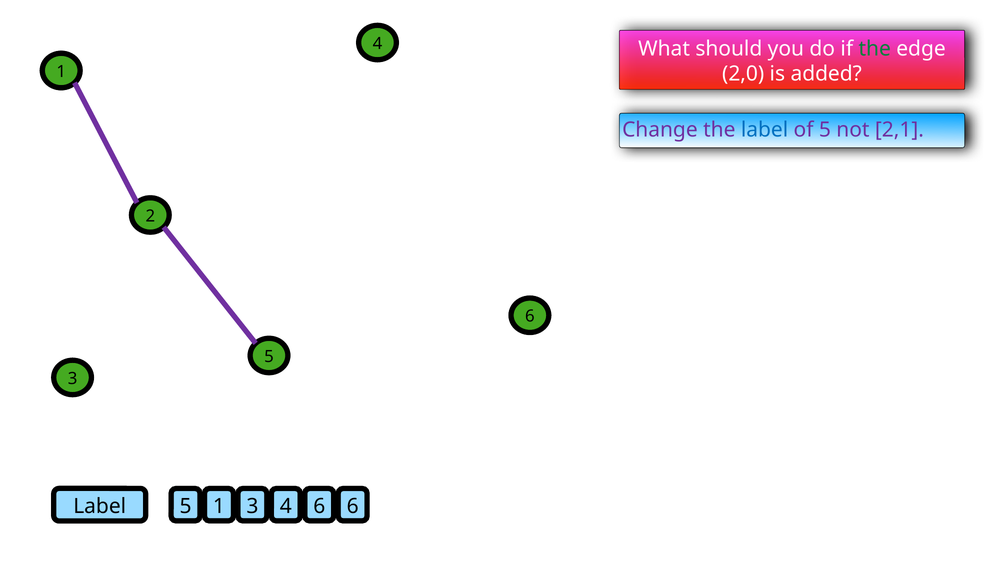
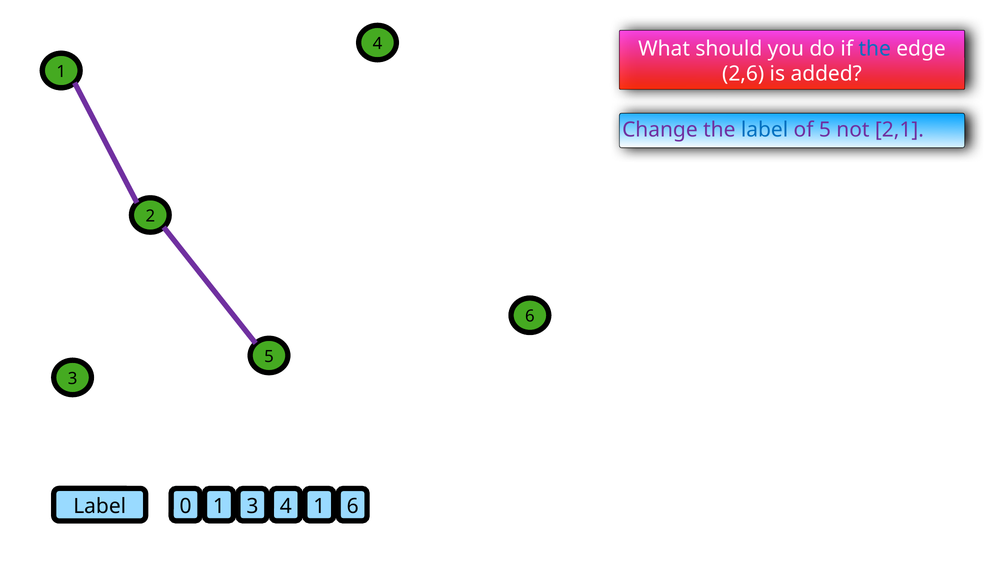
the at (875, 49) colour: green -> blue
2,0: 2,0 -> 2,6
Label 5: 5 -> 0
4 6: 6 -> 1
